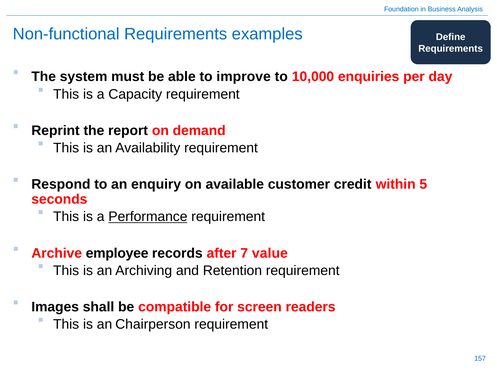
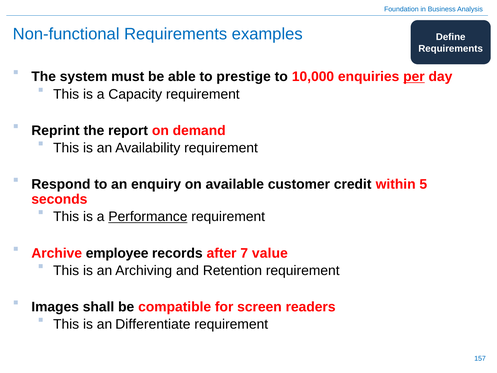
improve: improve -> prestige
per underline: none -> present
Chairperson: Chairperson -> Differentiate
